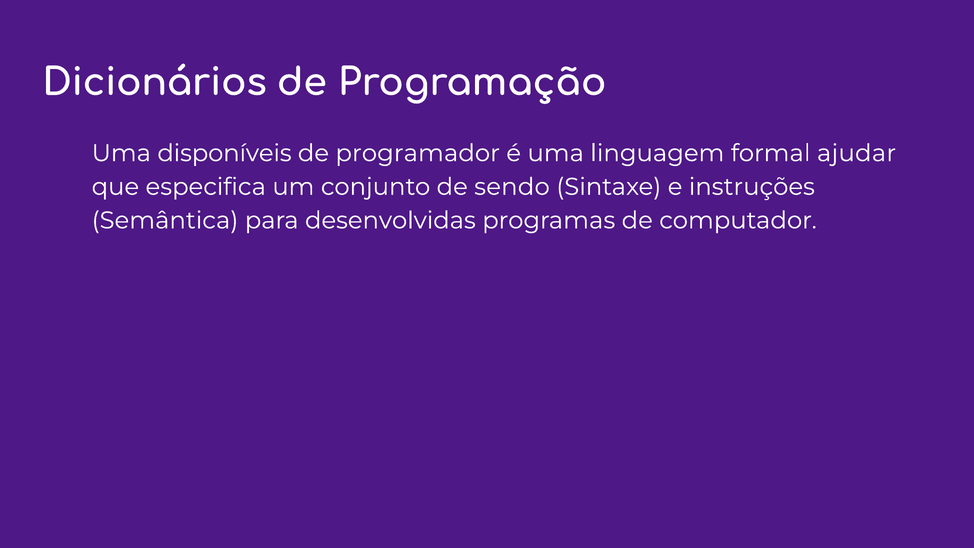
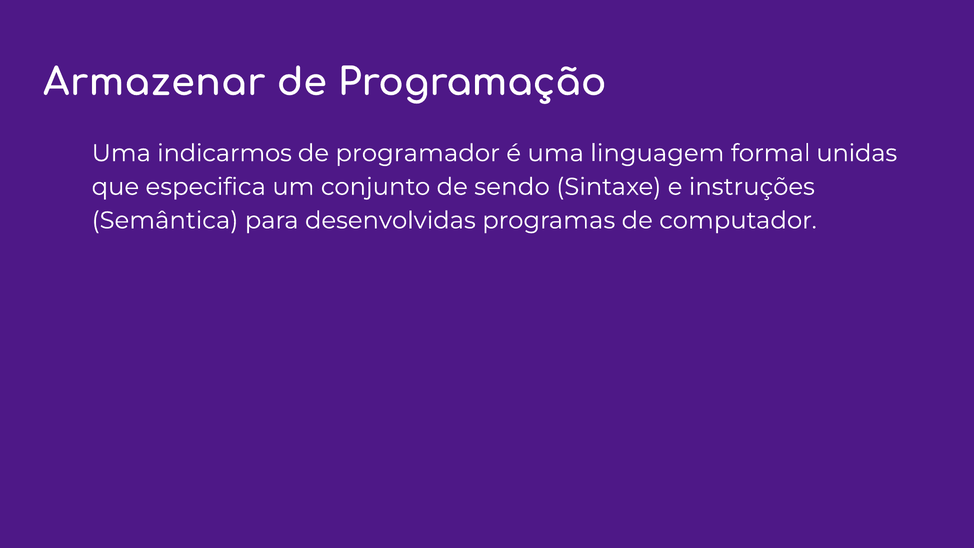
Dicionários: Dicionários -> Armazenar
disponíveis: disponíveis -> indicarmos
ajudar: ajudar -> unidas
